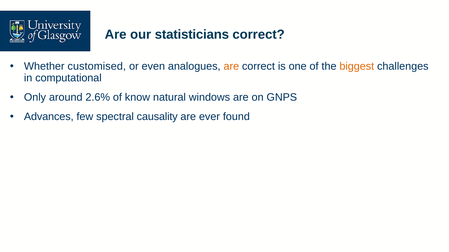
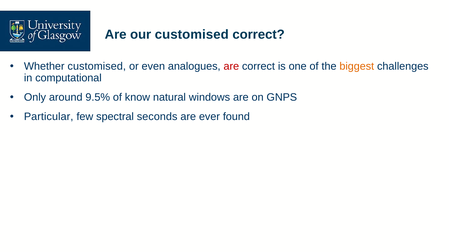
our statisticians: statisticians -> customised
are at (231, 67) colour: orange -> red
2.6%: 2.6% -> 9.5%
Advances: Advances -> Particular
causality: causality -> seconds
